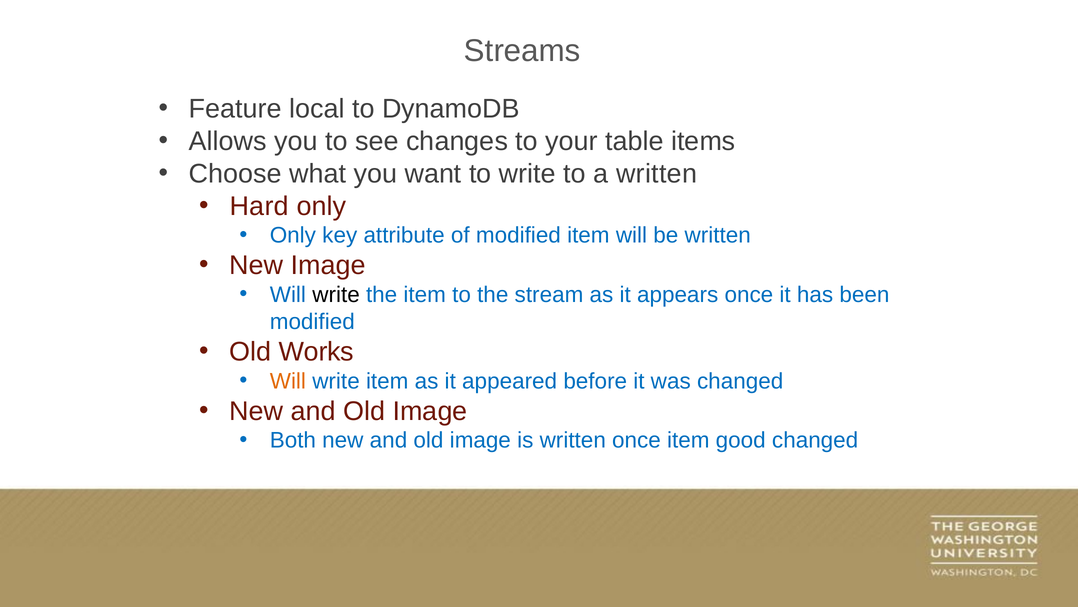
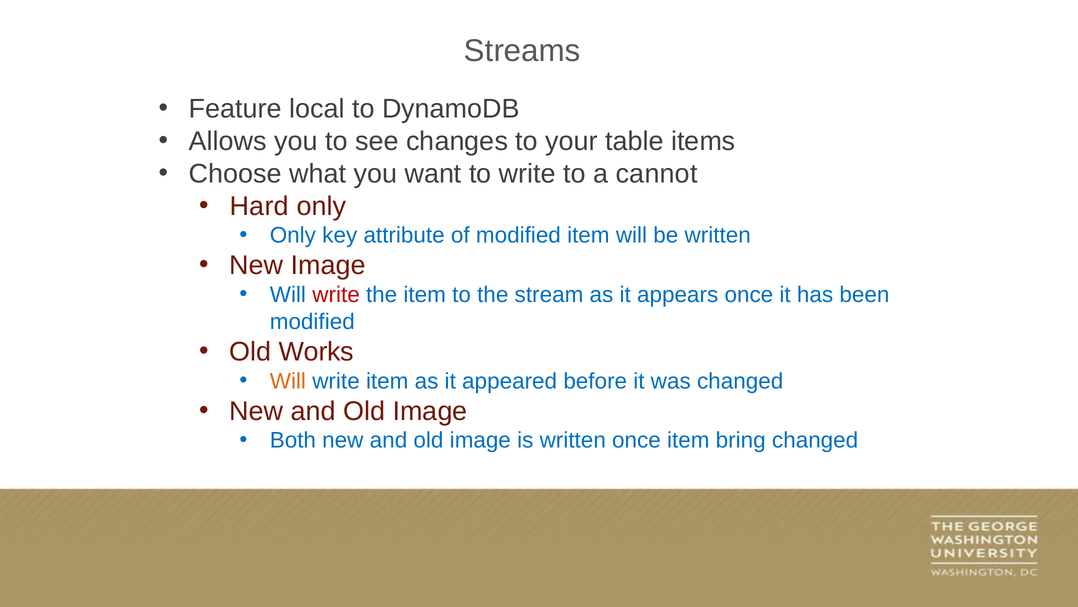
a written: written -> cannot
write at (336, 295) colour: black -> red
good: good -> bring
